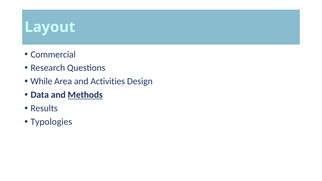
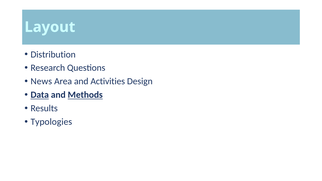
Commercial: Commercial -> Distribution
While: While -> News
Data underline: none -> present
